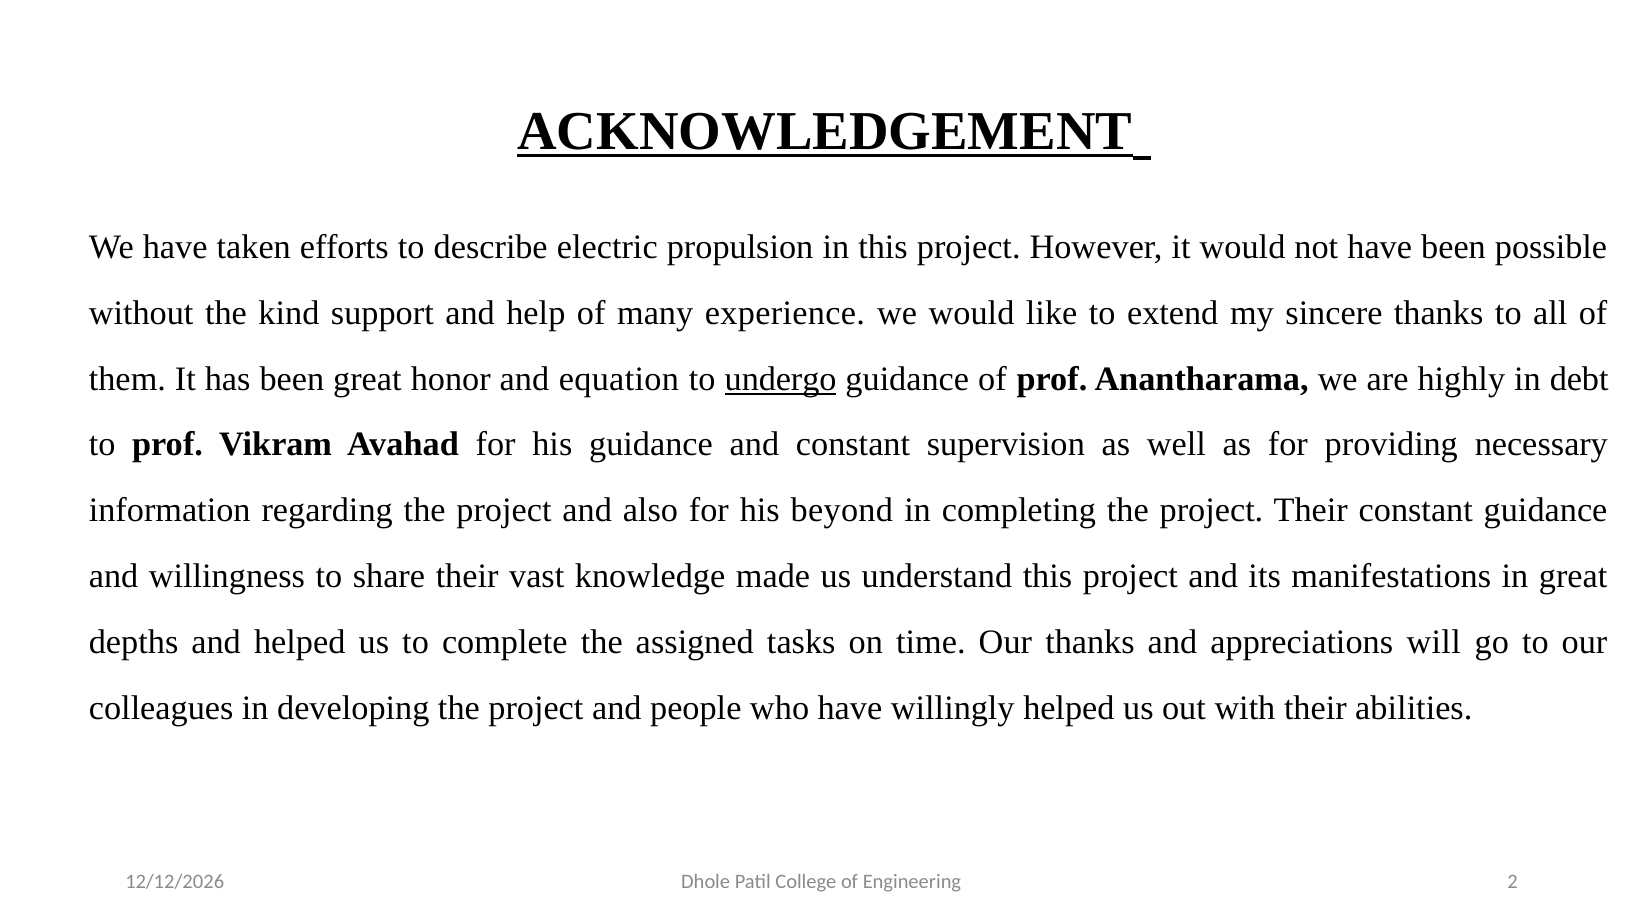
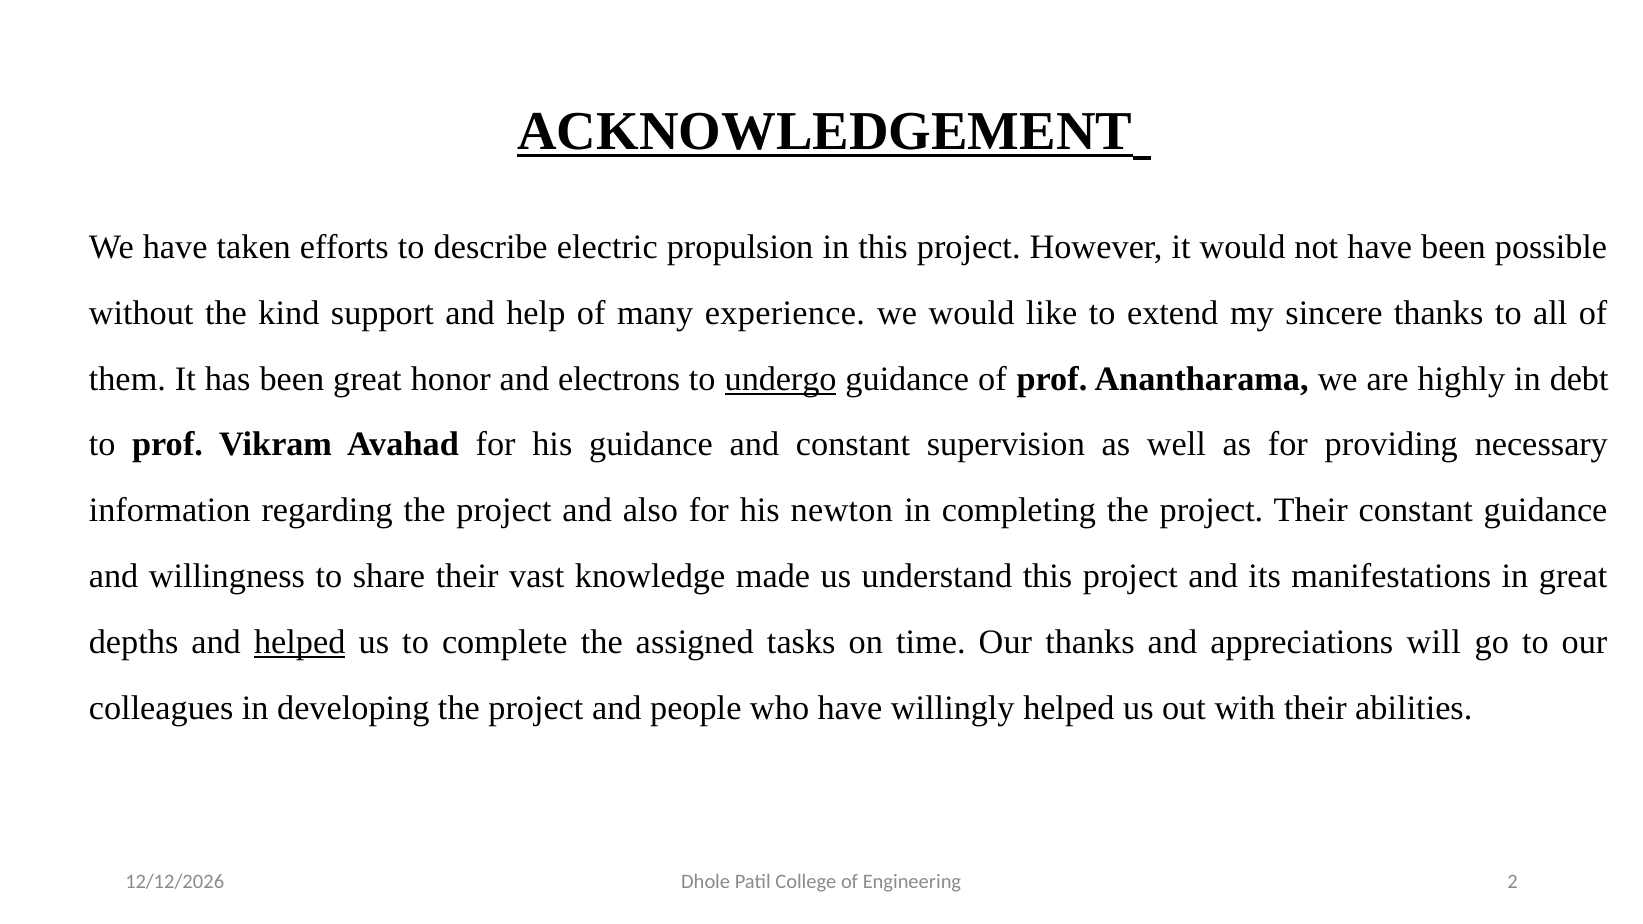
equation: equation -> electrons
beyond: beyond -> newton
helped at (300, 642) underline: none -> present
